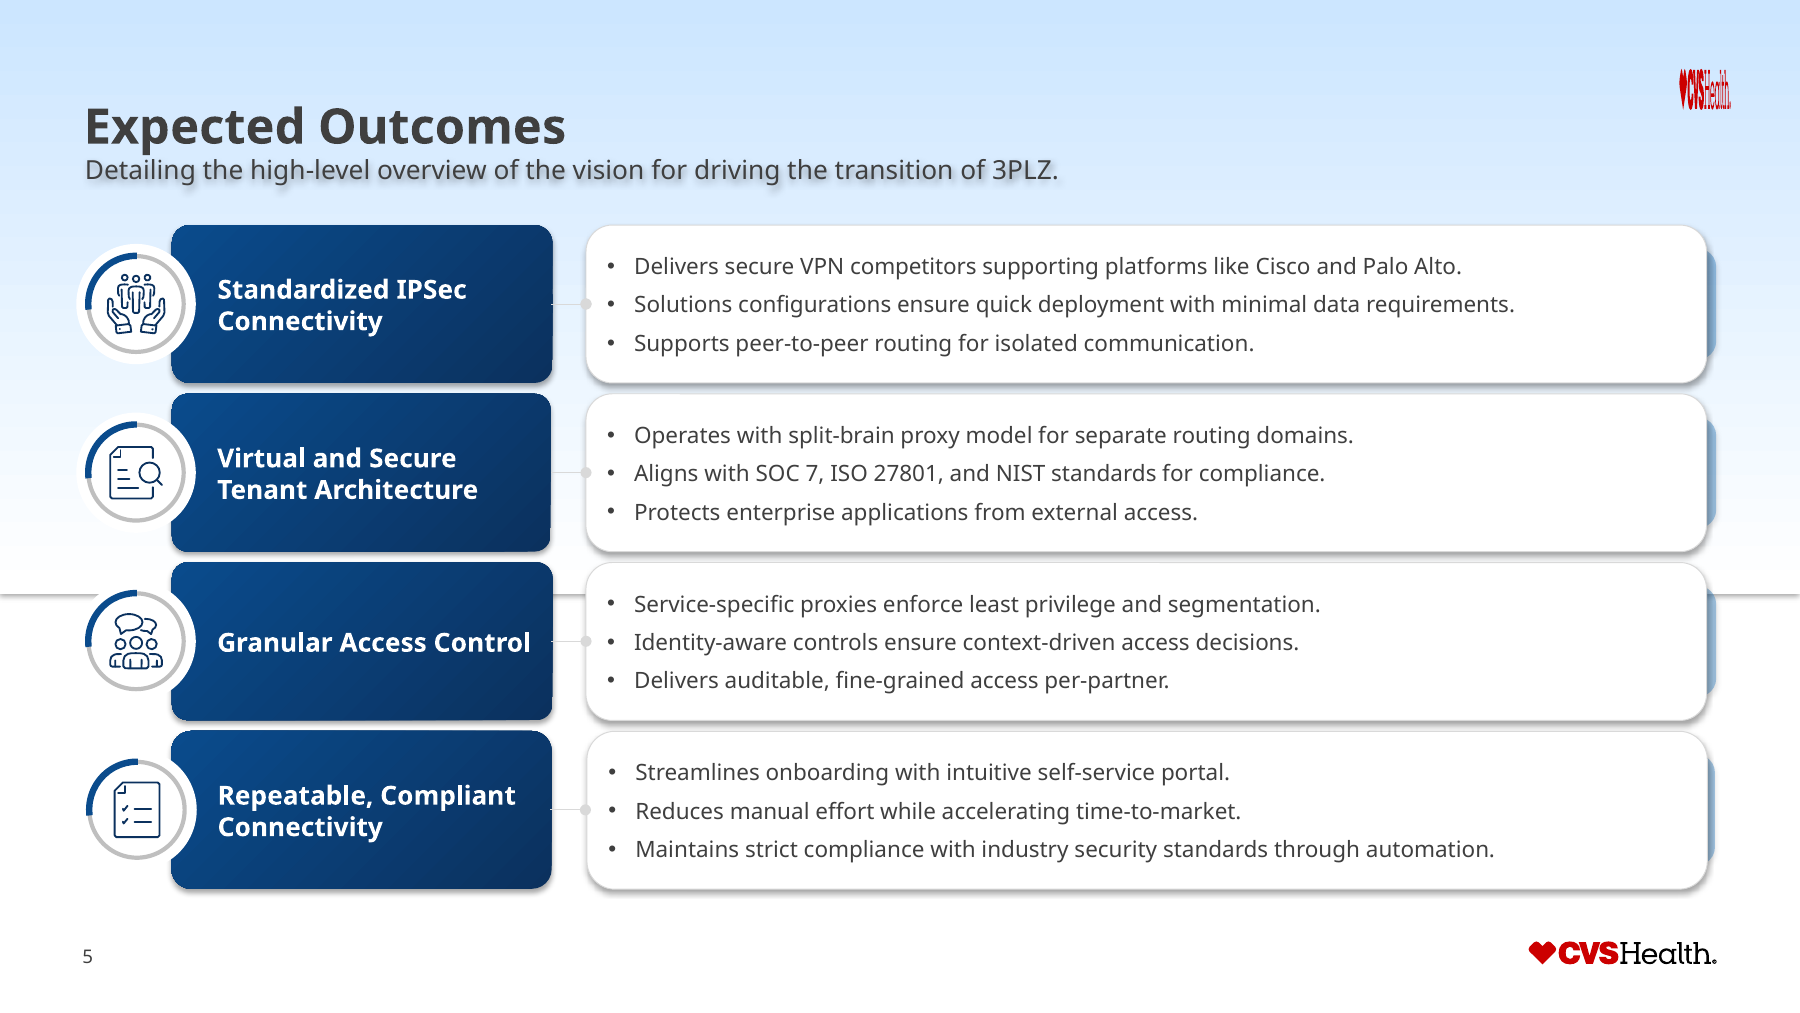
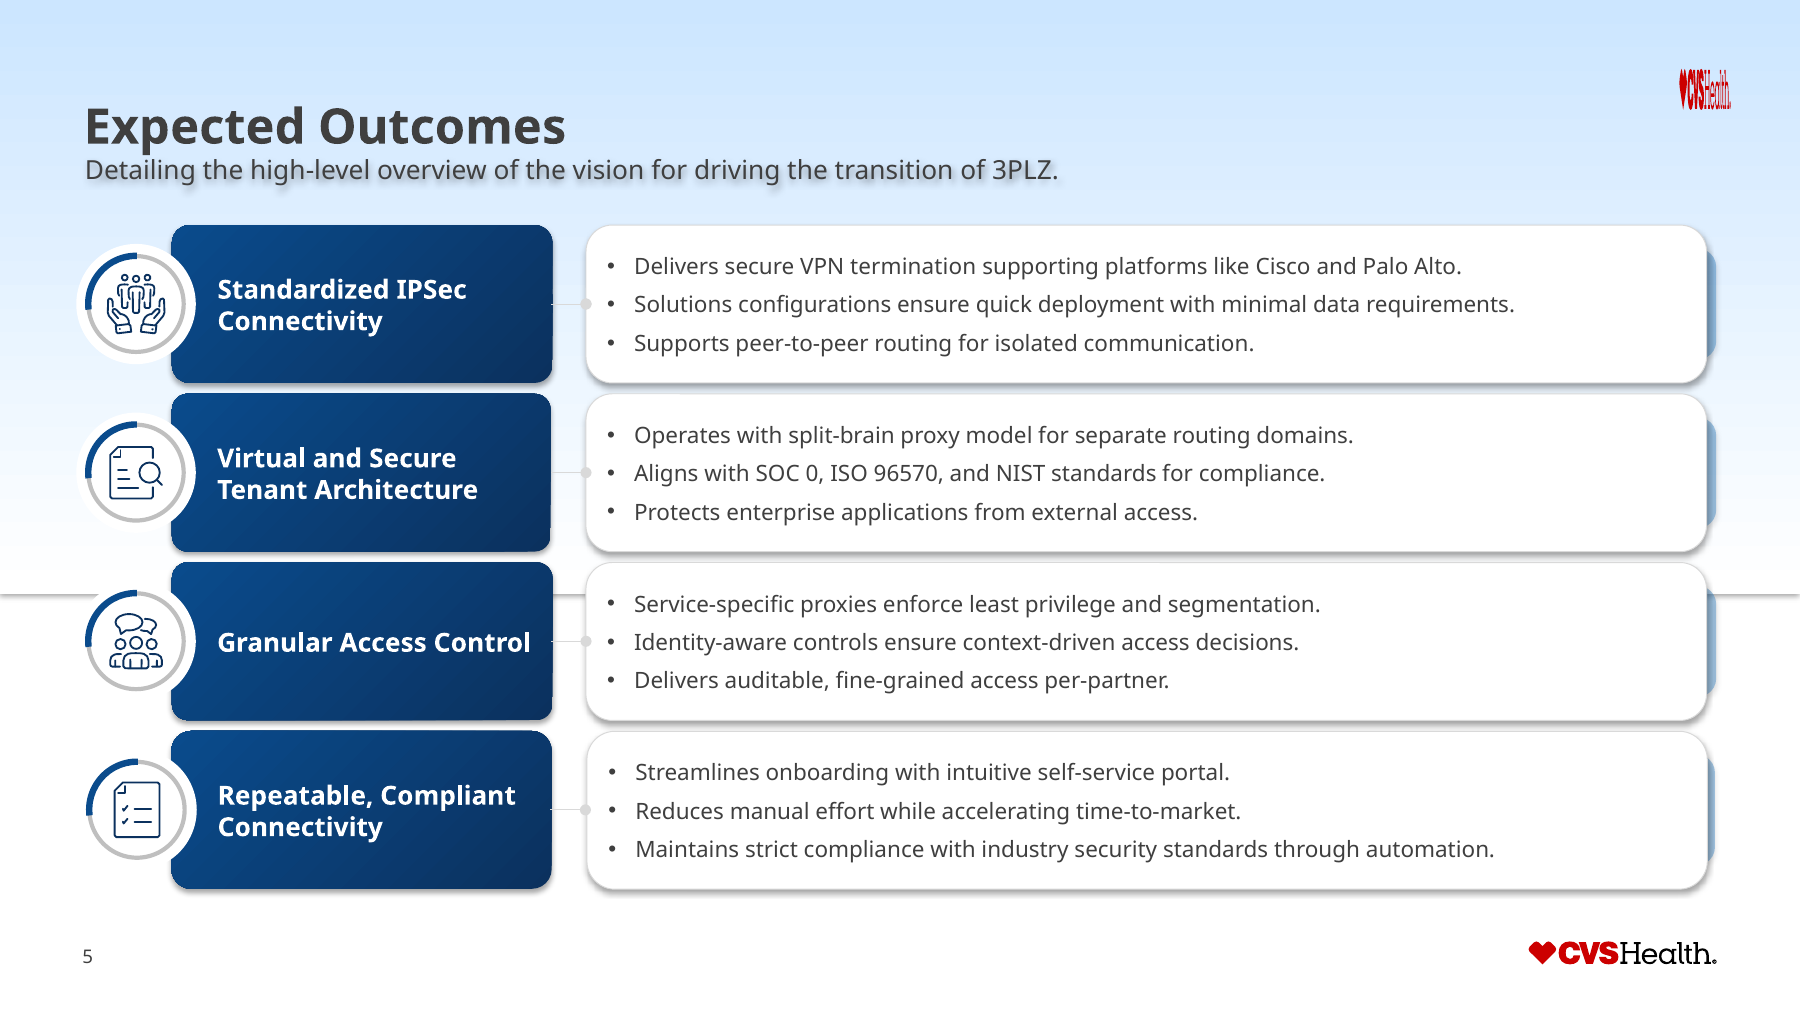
competitors: competitors -> termination
7: 7 -> 0
27801: 27801 -> 96570
